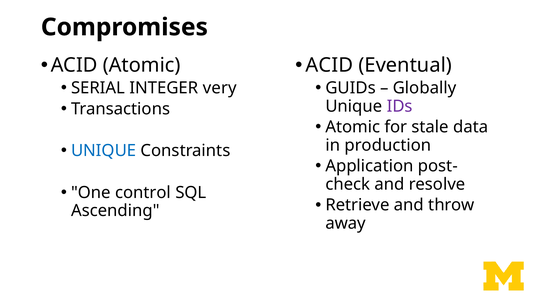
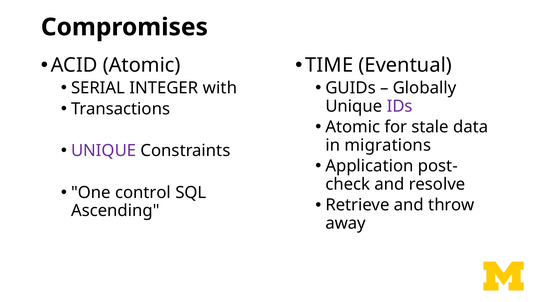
ACID at (329, 65): ACID -> TIME
very: very -> with
production: production -> migrations
UNIQUE at (104, 151) colour: blue -> purple
